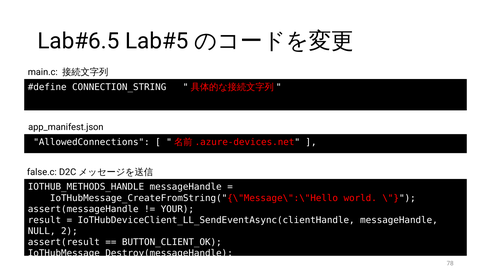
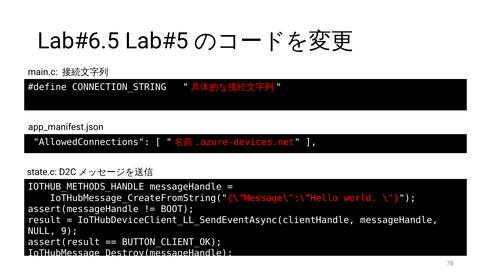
false.c: false.c -> state.c
YOUR: YOUR -> BOOT
2: 2 -> 9
